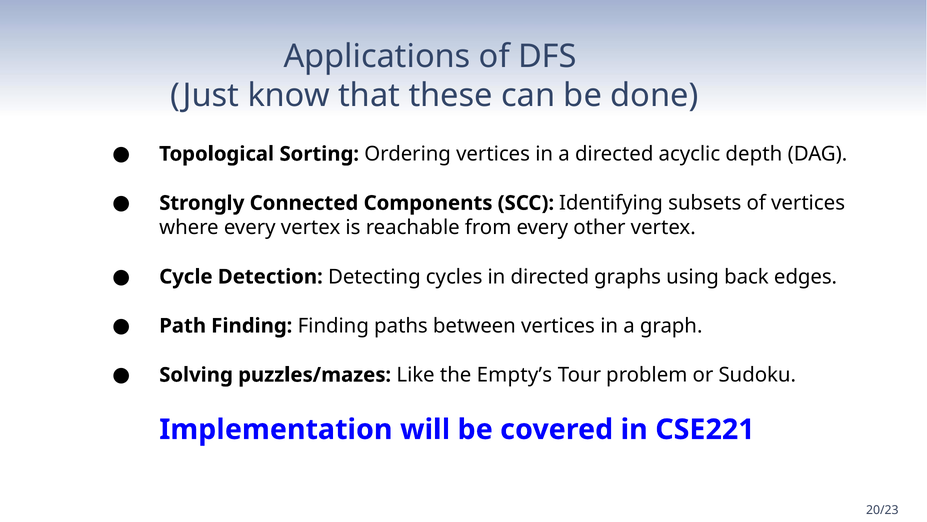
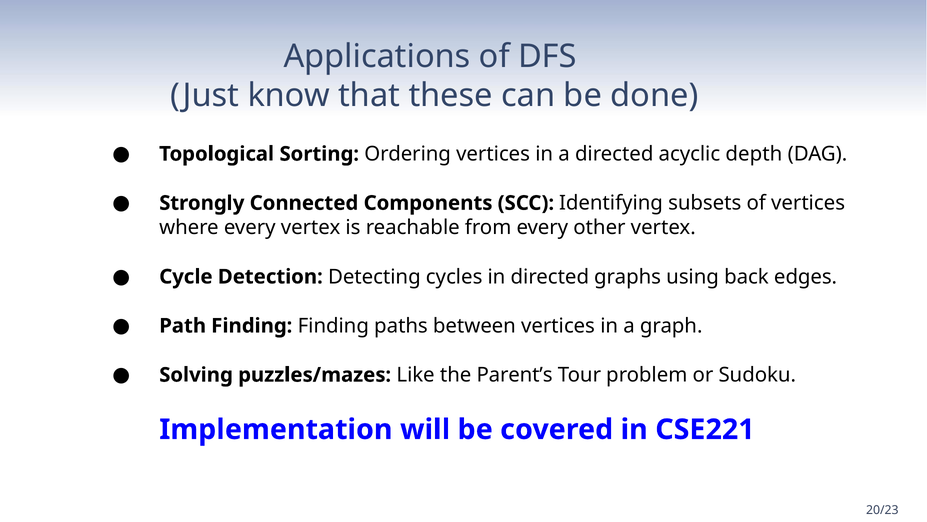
Empty’s: Empty’s -> Parent’s
